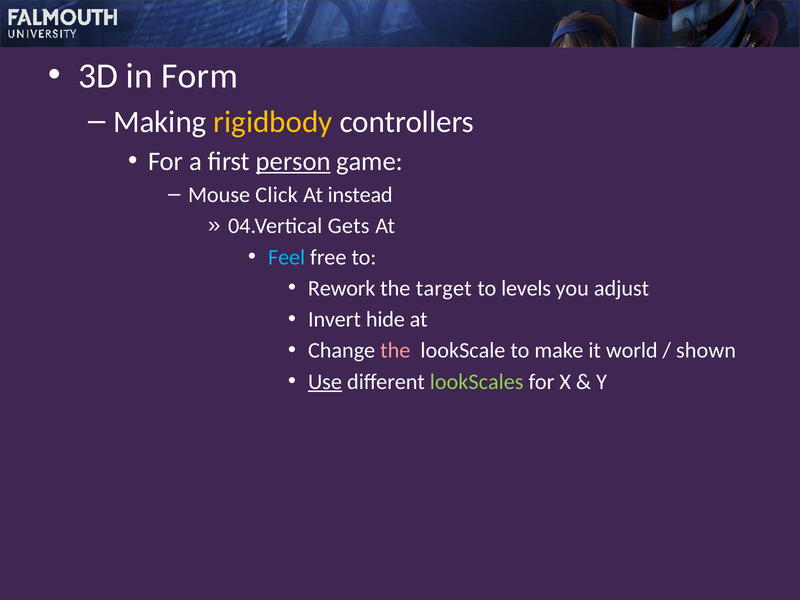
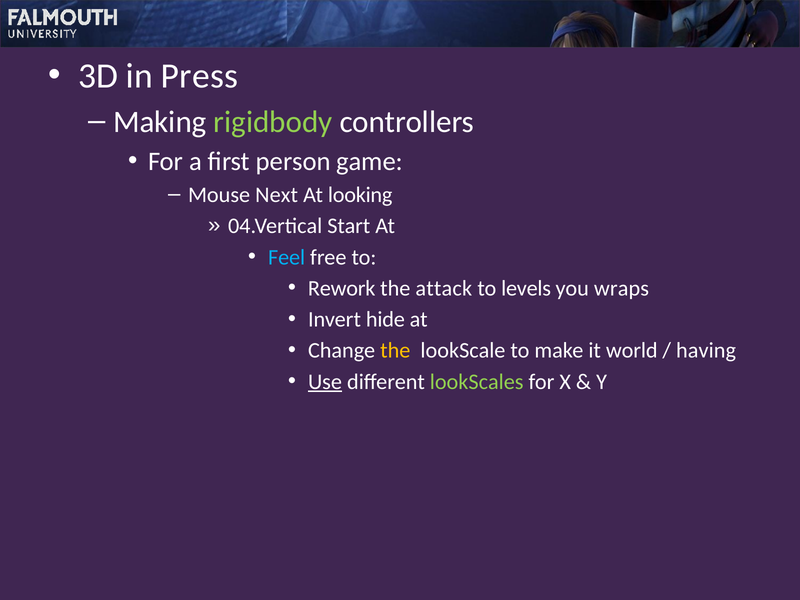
Form: Form -> Press
rigidbody colour: yellow -> light green
person underline: present -> none
Click: Click -> Next
instead: instead -> looking
Gets: Gets -> Start
target: target -> attack
adjust: adjust -> wraps
the at (395, 351) colour: pink -> yellow
shown: shown -> having
